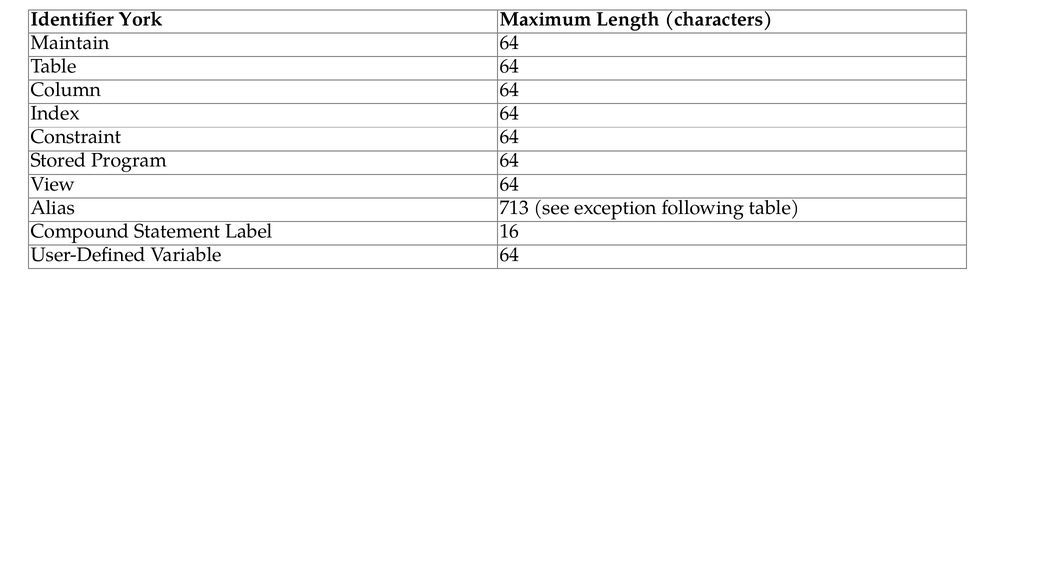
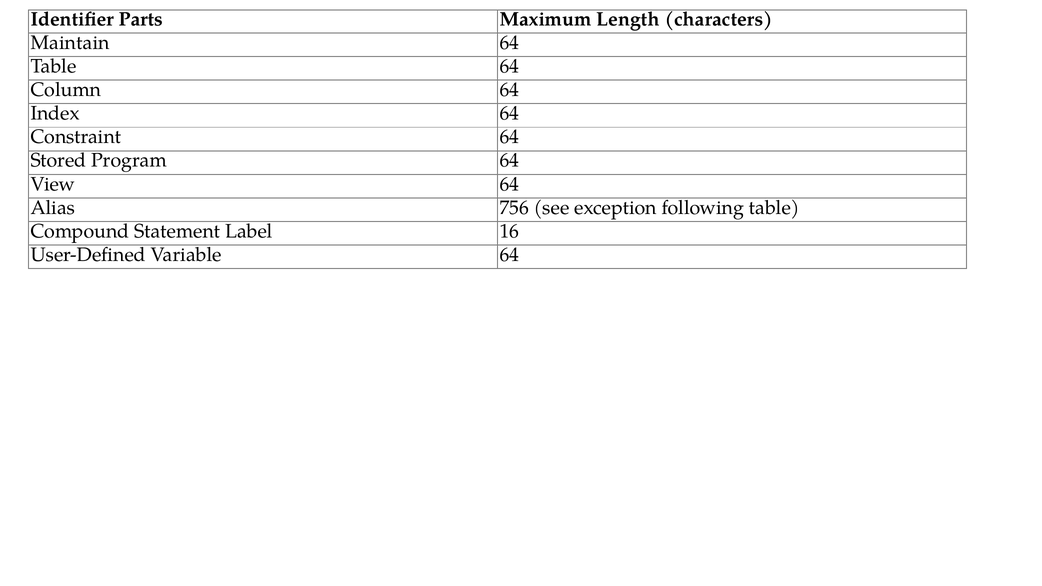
York: York -> Parts
713: 713 -> 756
